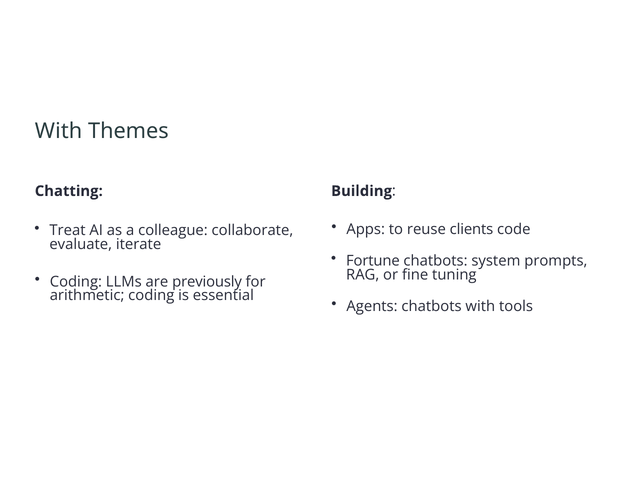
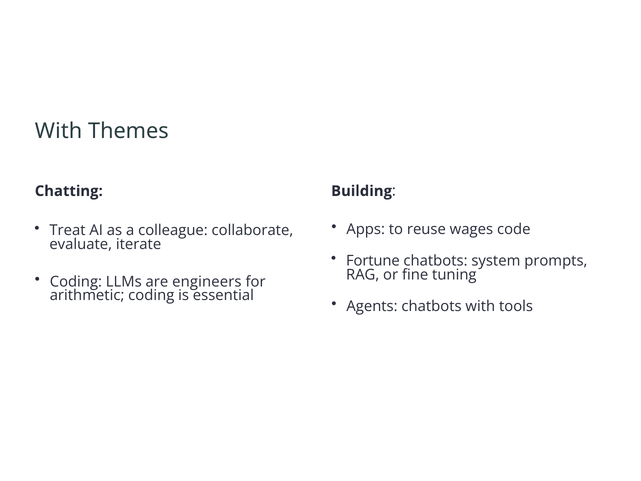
clients: clients -> wages
previously: previously -> engineers
